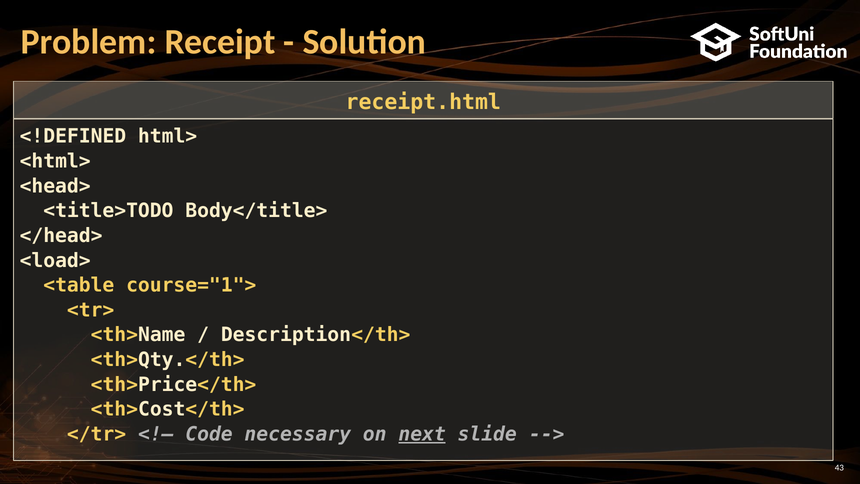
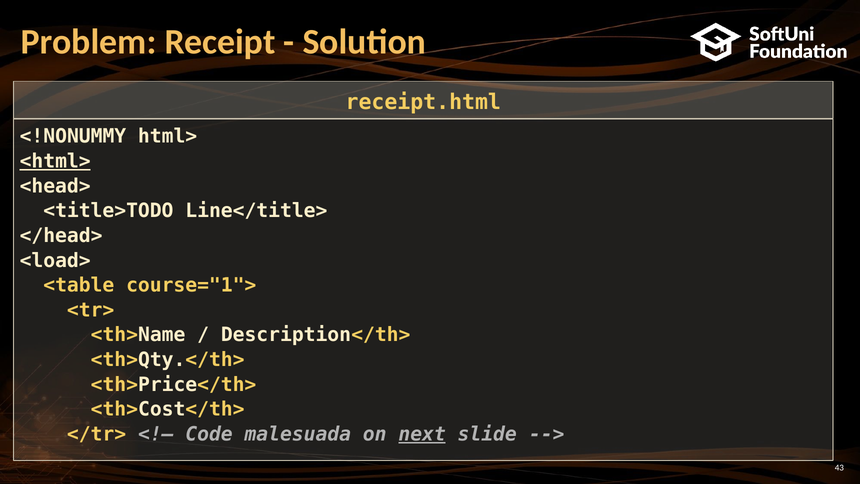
<!DEFINED: <!DEFINED -> <!NONUMMY
<html> underline: none -> present
Body</title>: Body</title> -> Line</title>
necessary: necessary -> malesuada
